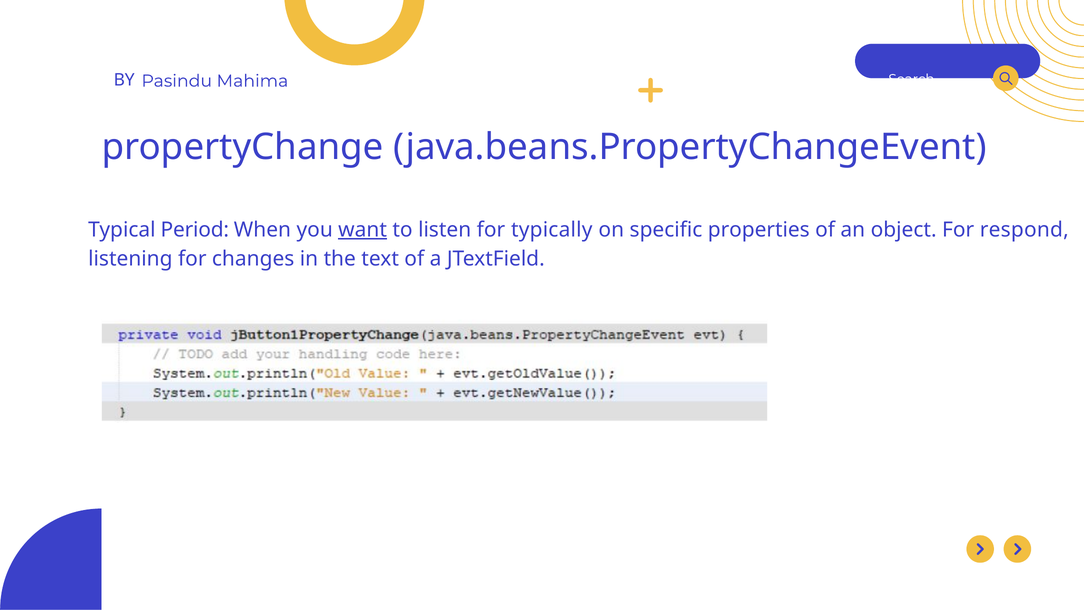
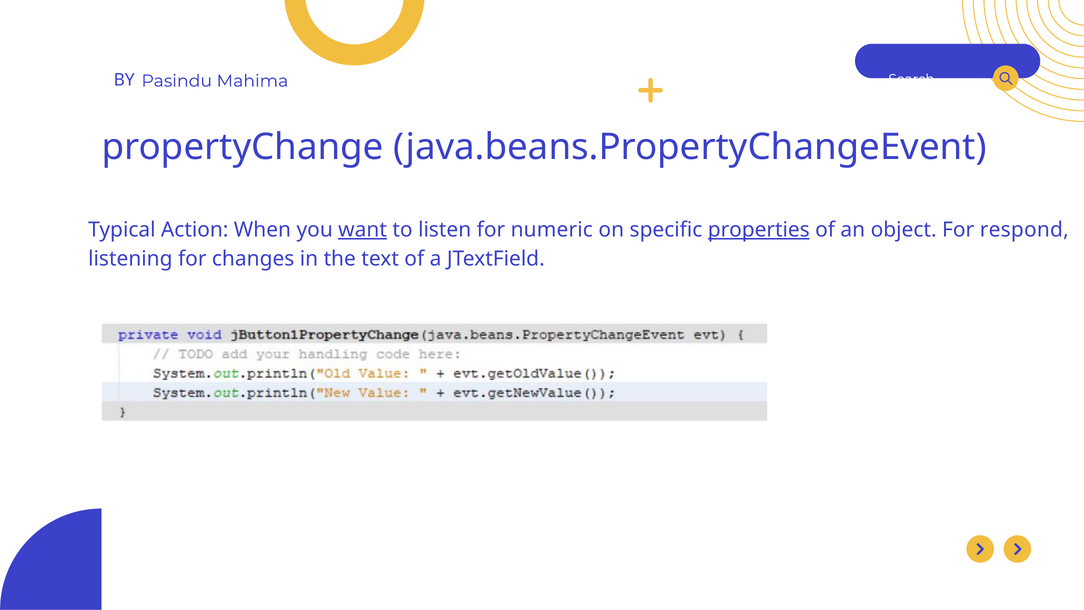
Period: Period -> Action
typically: typically -> numeric
properties underline: none -> present
